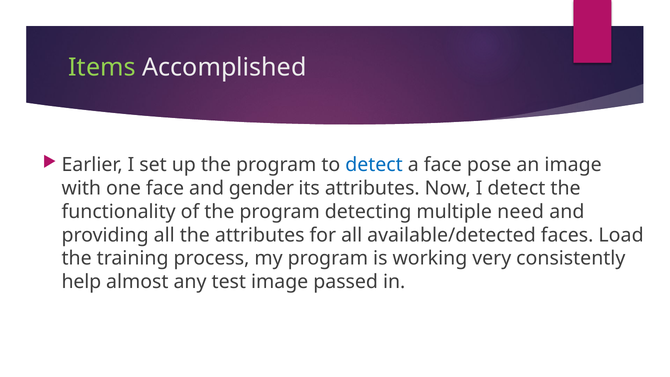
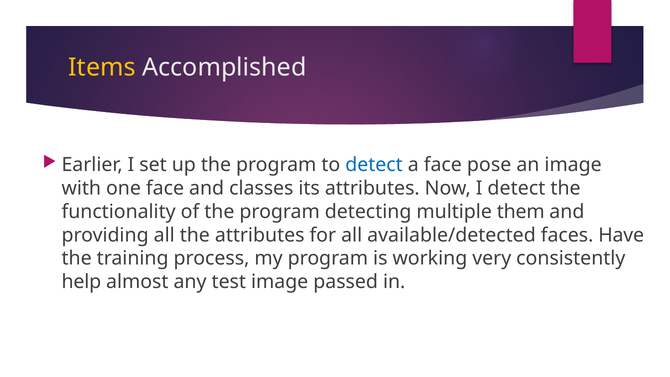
Items colour: light green -> yellow
gender: gender -> classes
need: need -> them
Load: Load -> Have
